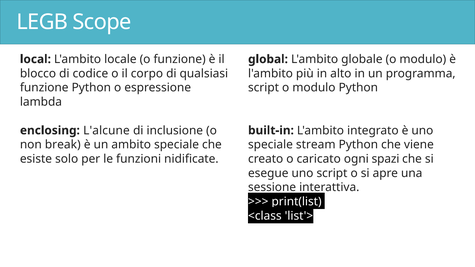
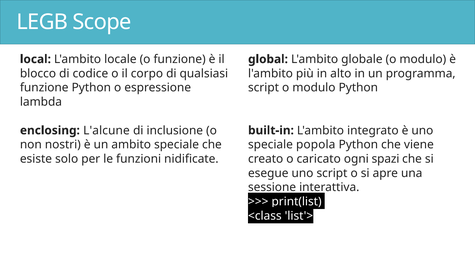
break: break -> nostri
stream: stream -> popola
